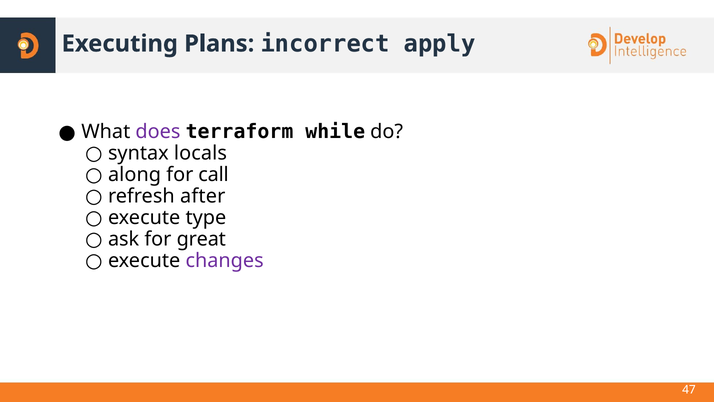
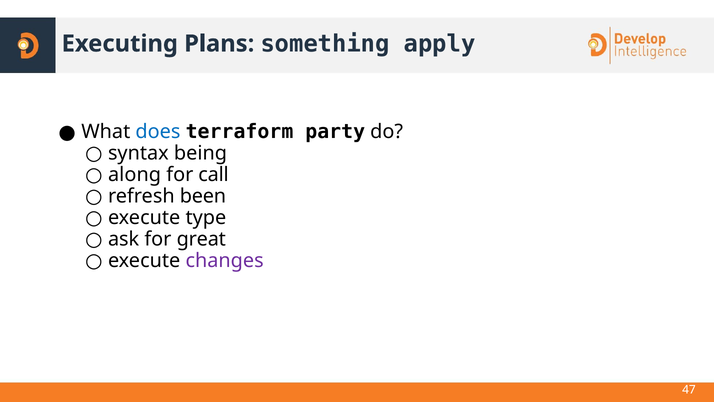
incorrect: incorrect -> something
does colour: purple -> blue
while: while -> party
locals: locals -> being
after: after -> been
